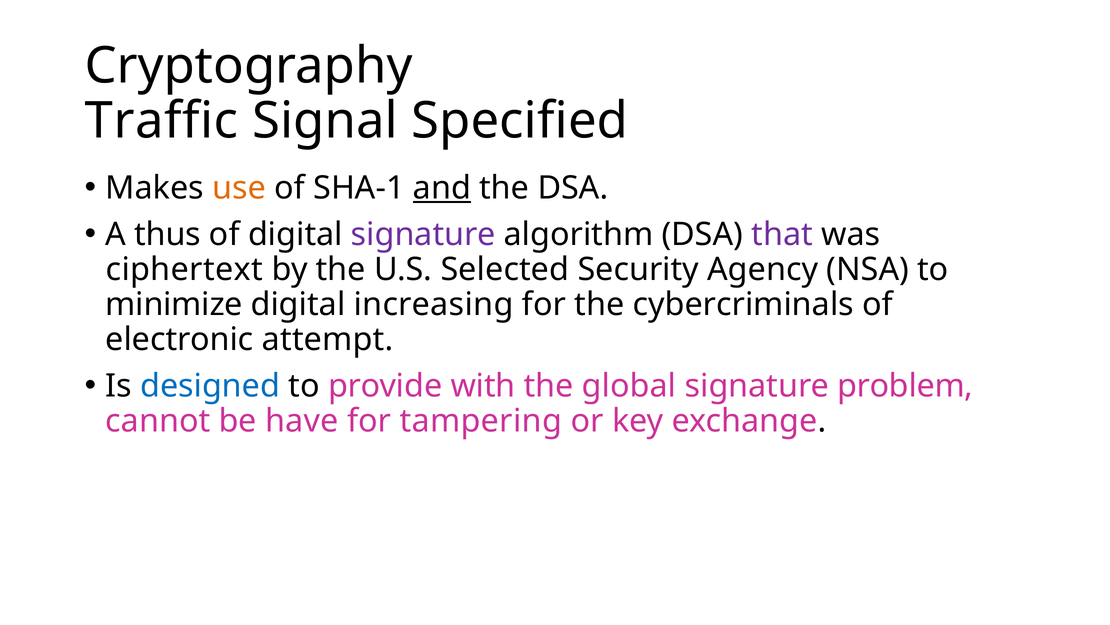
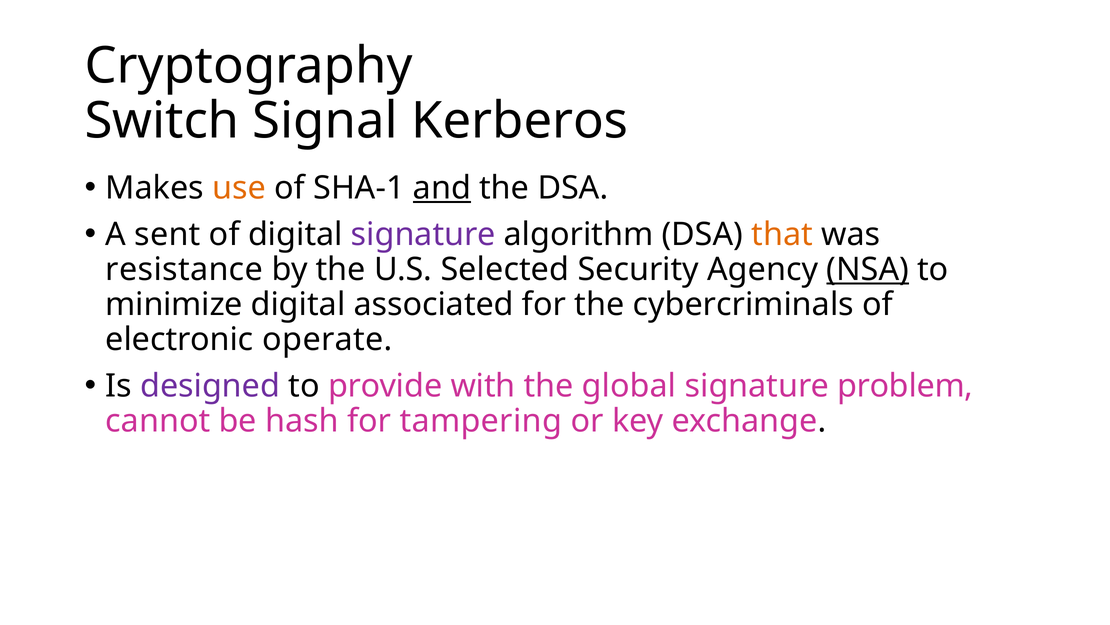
Traffic: Traffic -> Switch
Specified: Specified -> Kerberos
thus: thus -> sent
that colour: purple -> orange
ciphertext: ciphertext -> resistance
NSA underline: none -> present
increasing: increasing -> associated
attempt: attempt -> operate
designed colour: blue -> purple
have: have -> hash
